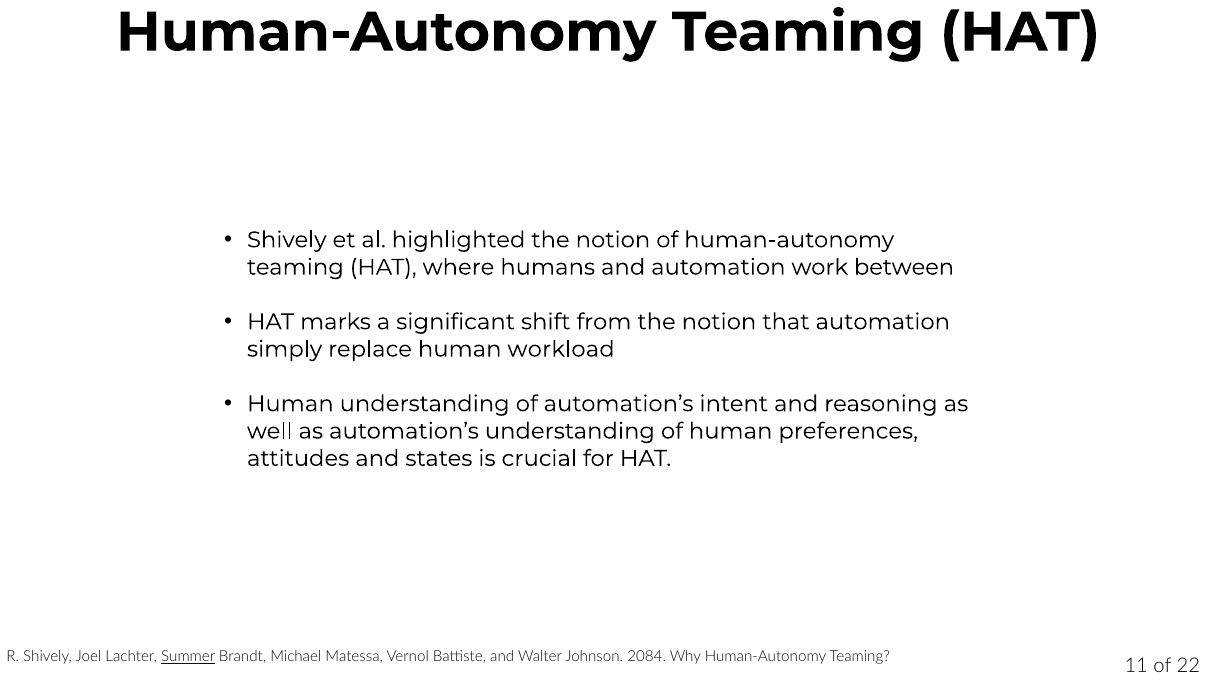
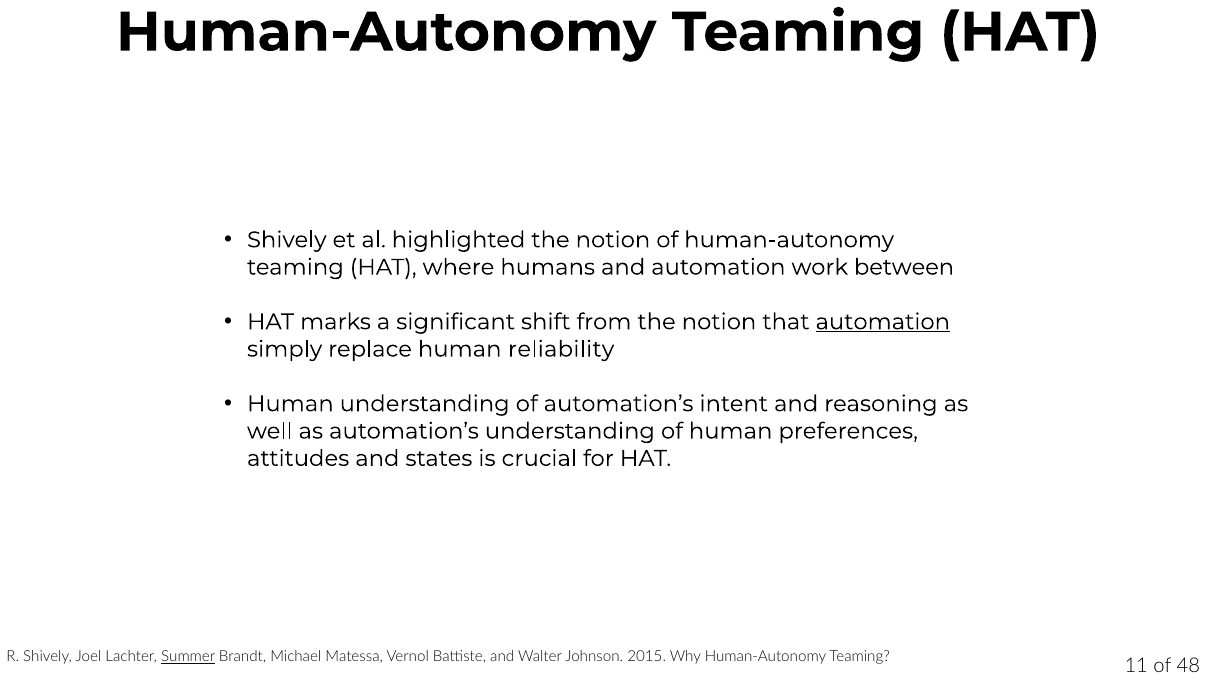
automation at (883, 322) underline: none -> present
workload: workload -> reliability
2084: 2084 -> 2015
22: 22 -> 48
